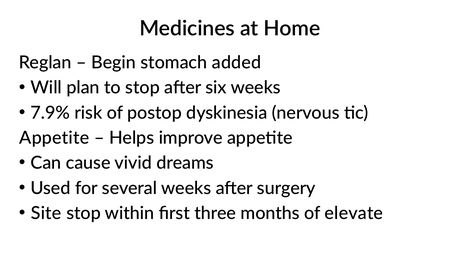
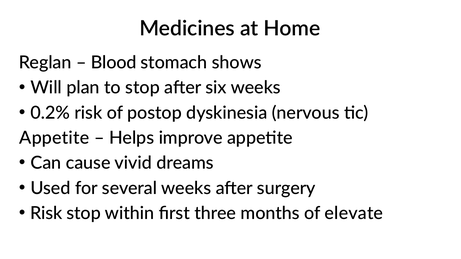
Begin: Begin -> Blood
added: added -> shows
7.9%: 7.9% -> 0.2%
Site at (46, 213): Site -> Risk
